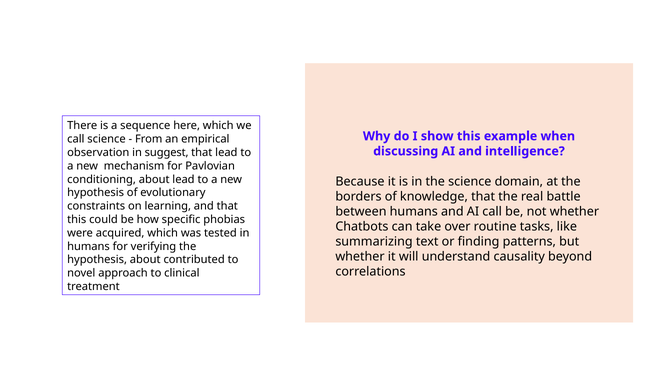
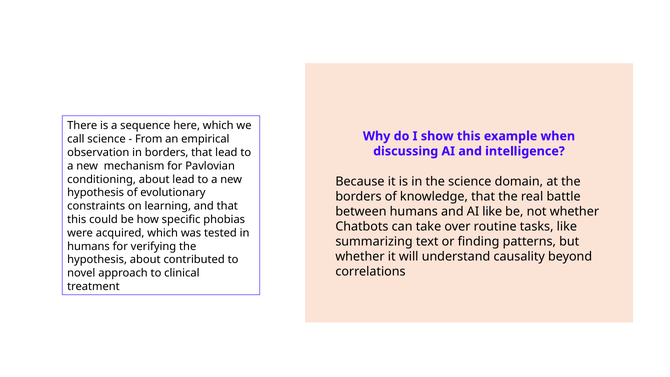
in suggest: suggest -> borders
AI call: call -> like
